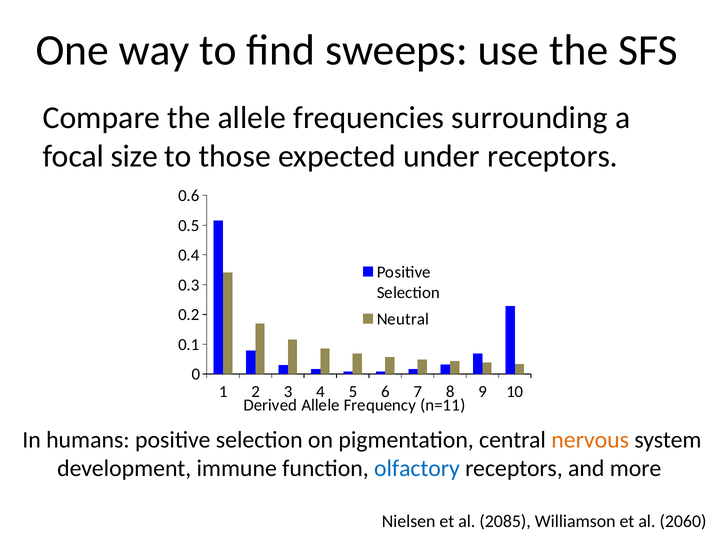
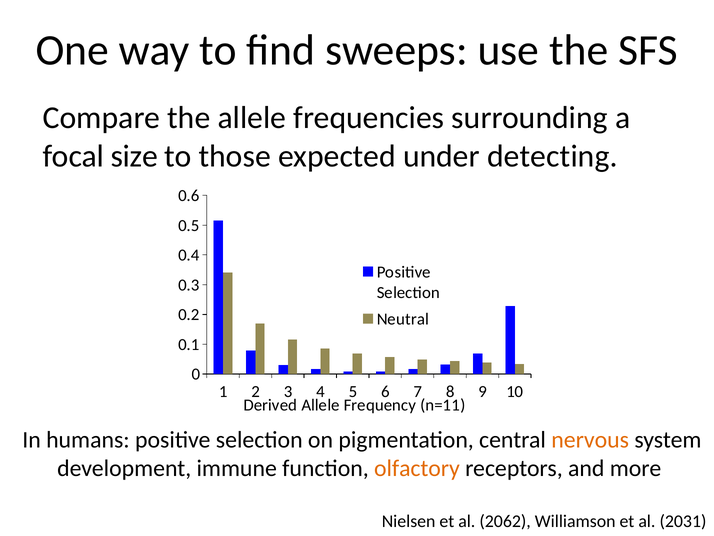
under receptors: receptors -> detecting
olfactory colour: blue -> orange
2085: 2085 -> 2062
2060: 2060 -> 2031
